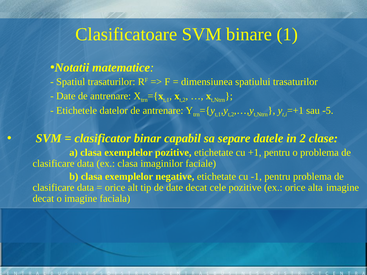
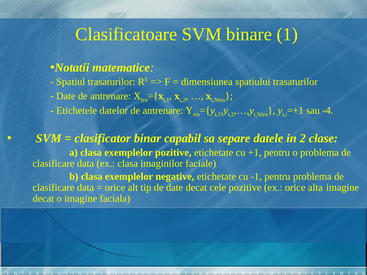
-5: -5 -> -4
